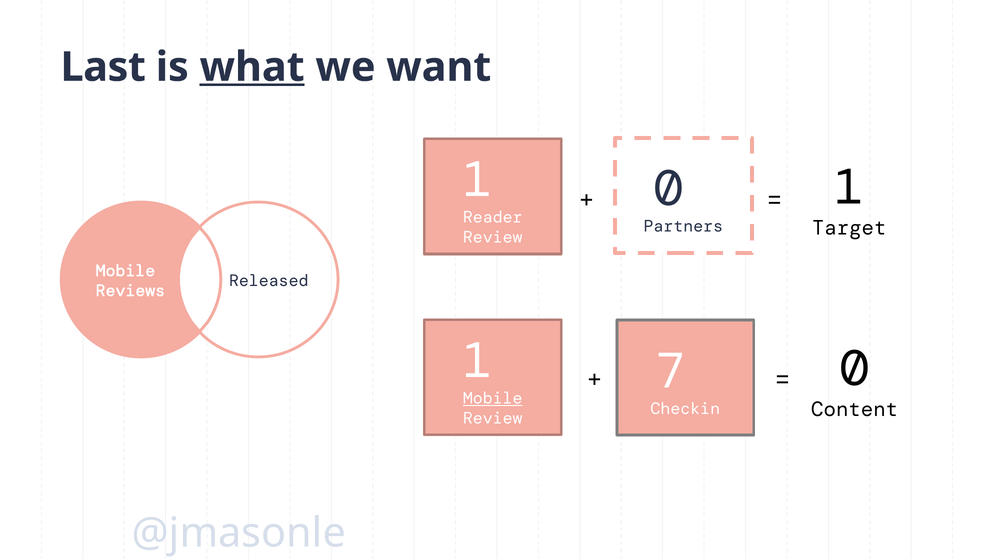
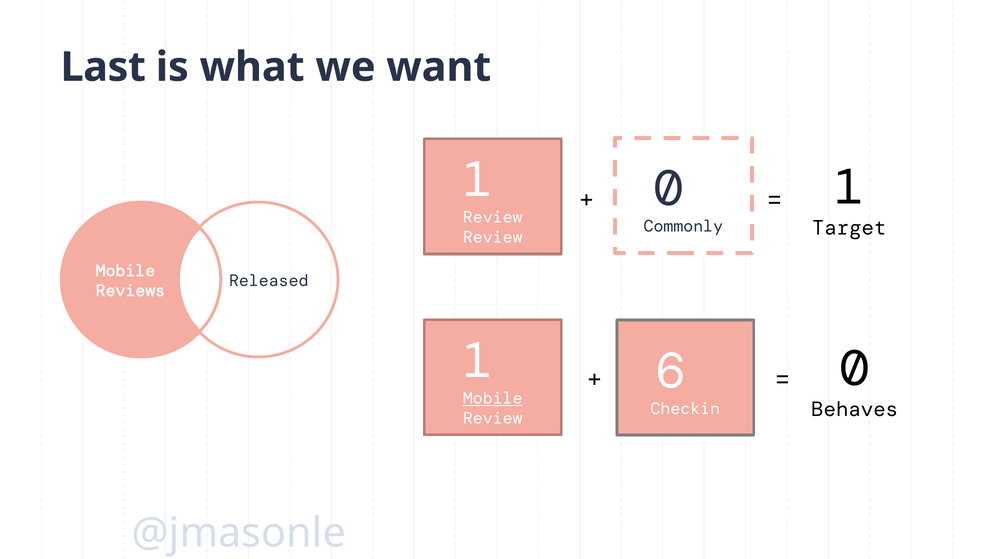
what underline: present -> none
Reader at (493, 218): Reader -> Review
Partners: Partners -> Commonly
7: 7 -> 6
Content: Content -> Behaves
